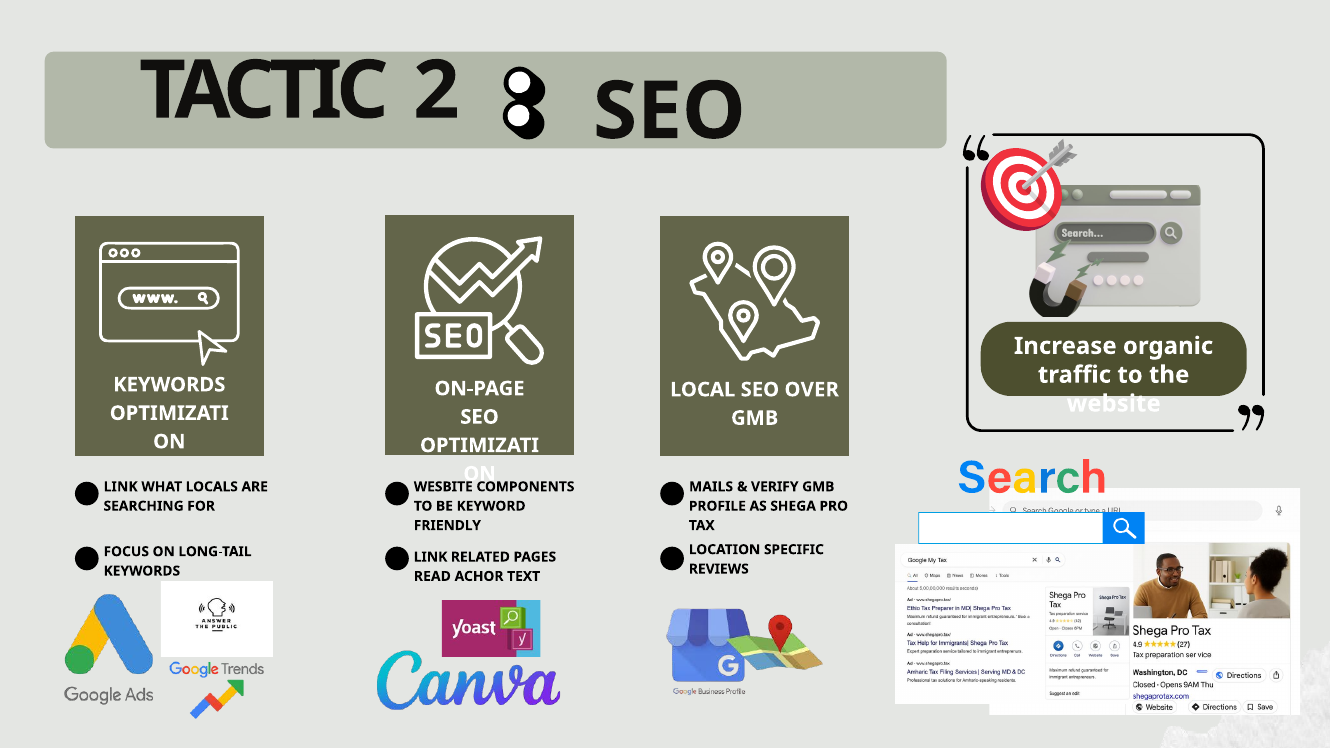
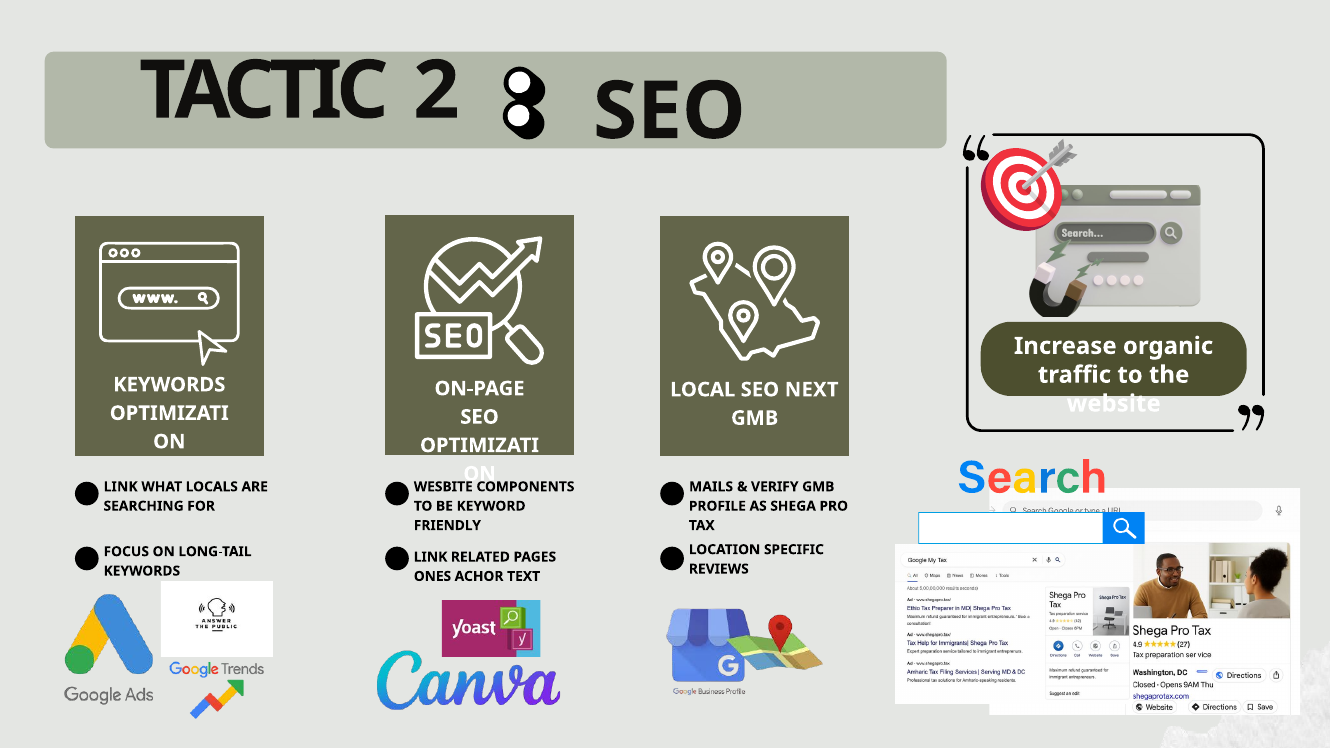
OVER: OVER -> NEXT
READ: READ -> ONES
